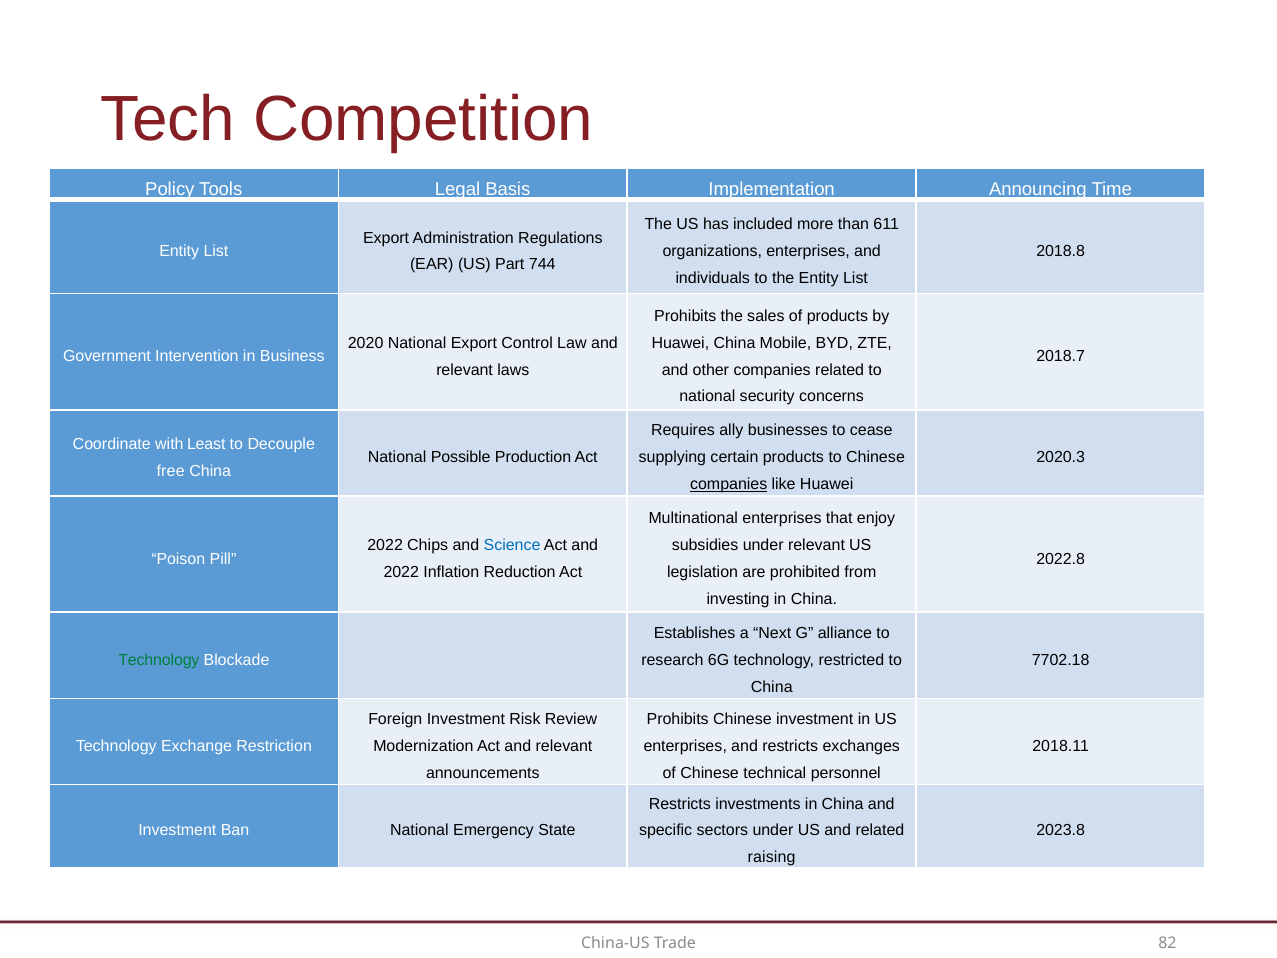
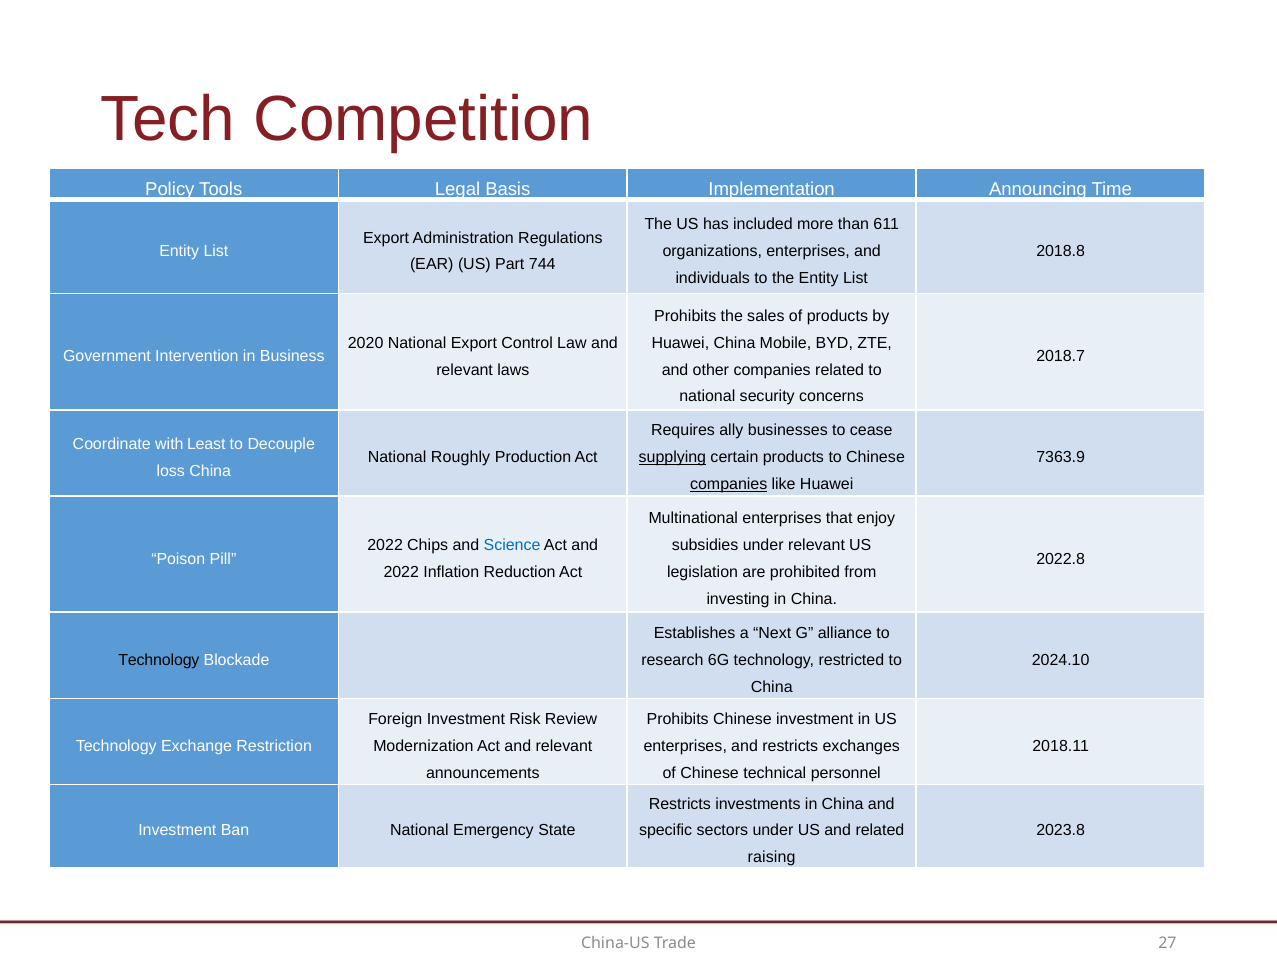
Possible: Possible -> Roughly
supplying underline: none -> present
2020.3: 2020.3 -> 7363.9
free: free -> loss
Technology at (159, 660) colour: green -> black
7702.18: 7702.18 -> 2024.10
82: 82 -> 27
